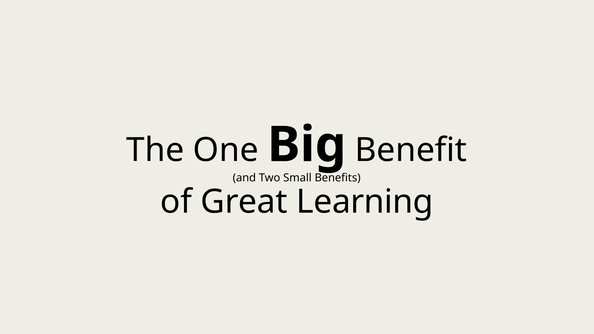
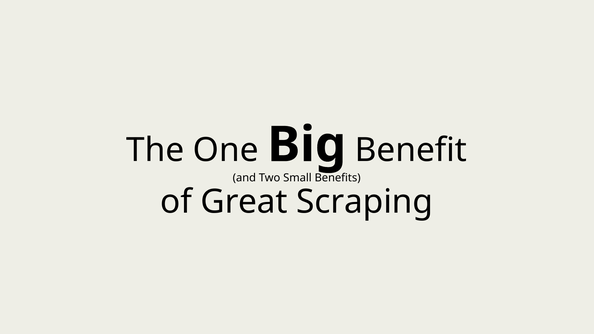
Learning: Learning -> Scraping
